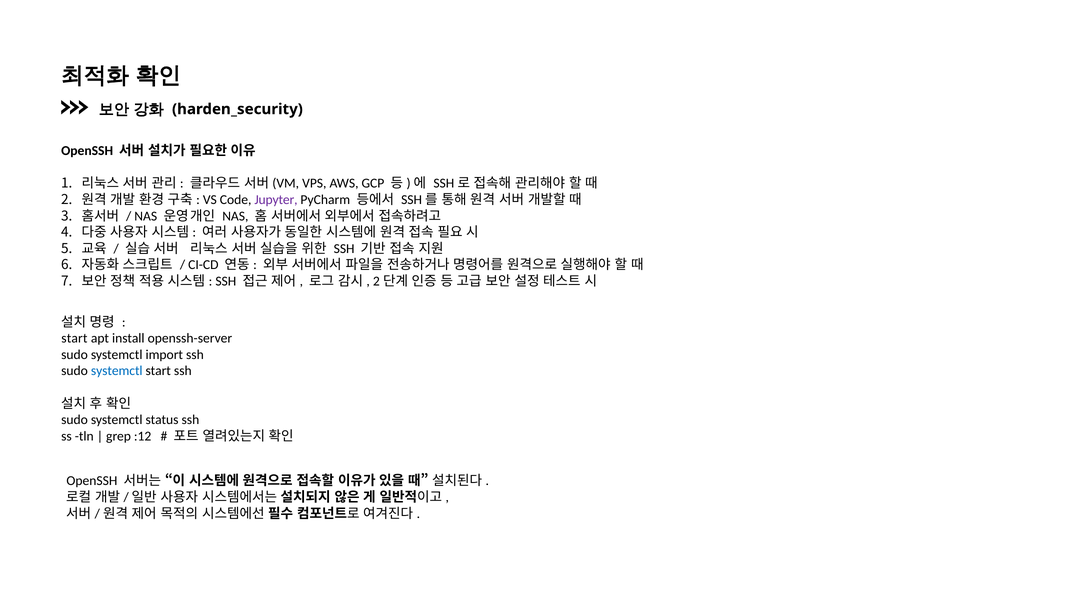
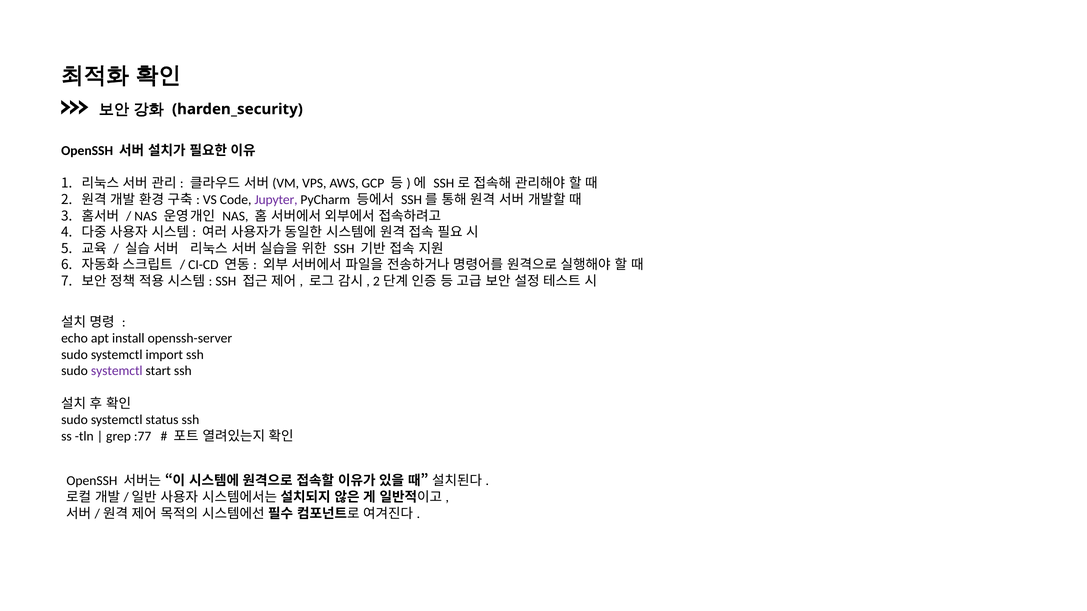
start at (74, 339): start -> echo
systemctl at (117, 371) colour: blue -> purple
:12: :12 -> :77
